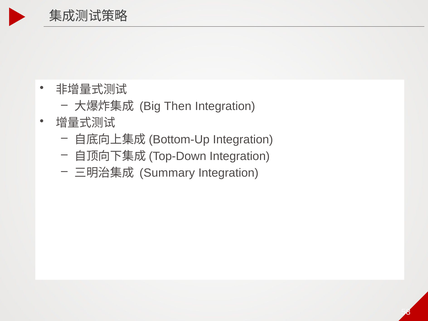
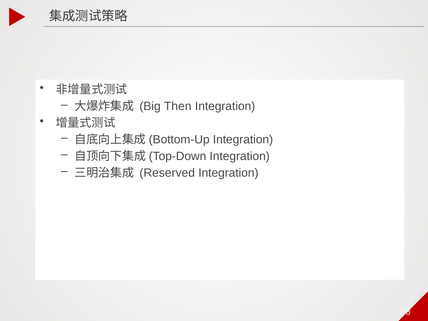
Summary: Summary -> Reserved
